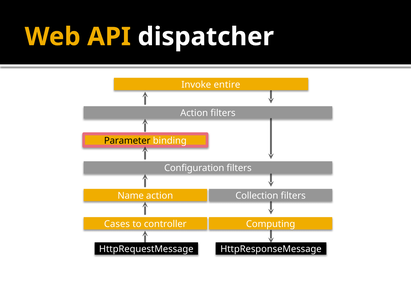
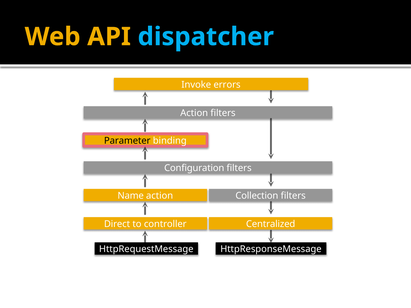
dispatcher colour: white -> light blue
entire: entire -> errors
Cases: Cases -> Direct
Computing: Computing -> Centralized
